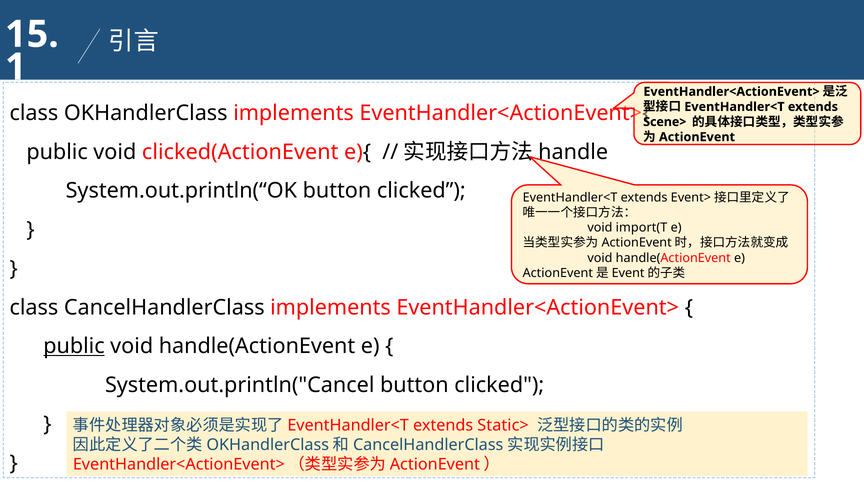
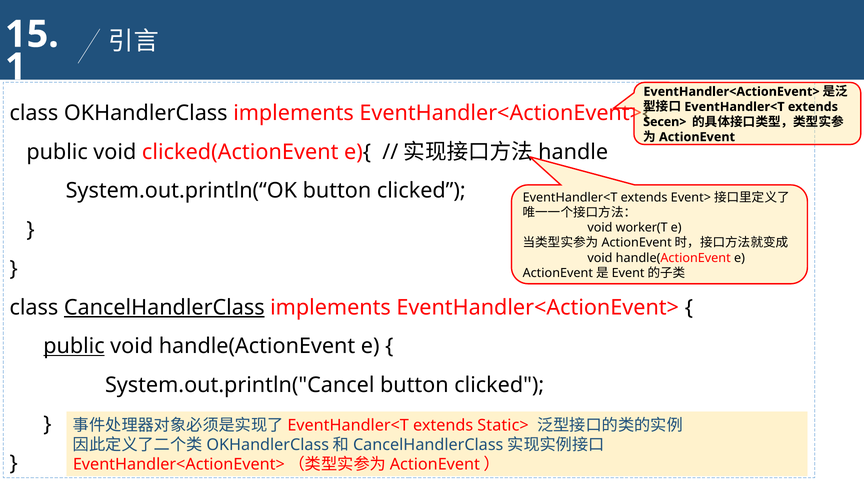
Scene>: Scene> -> Secen>
import(T: import(T -> worker(T
CancelHandlerClass underline: none -> present
